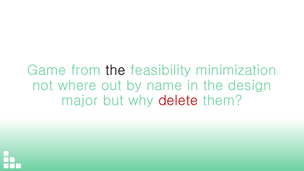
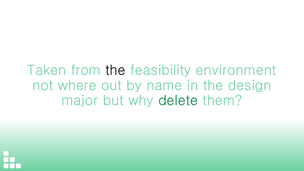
Game: Game -> Taken
minimization: minimization -> environment
delete colour: red -> green
